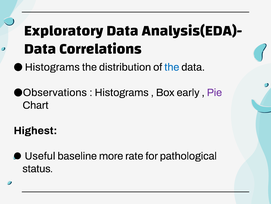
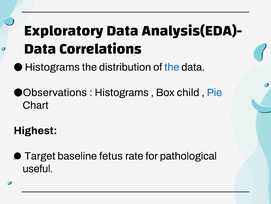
early: early -> child
Pie colour: purple -> blue
Useful: Useful -> Target
more: more -> fetus
status: status -> useful
